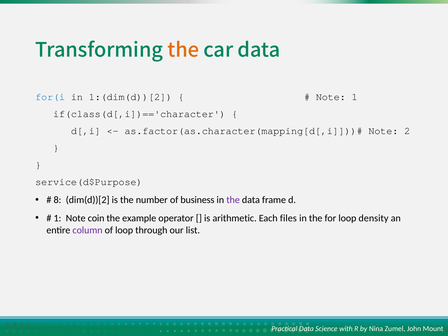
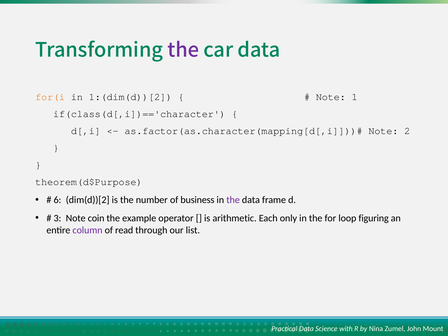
the at (183, 50) colour: orange -> purple
for(i colour: blue -> orange
service(d$Purpose: service(d$Purpose -> theorem(d$Purpose
8: 8 -> 6
1 at (57, 218): 1 -> 3
files: files -> only
density: density -> figuring
of loop: loop -> read
